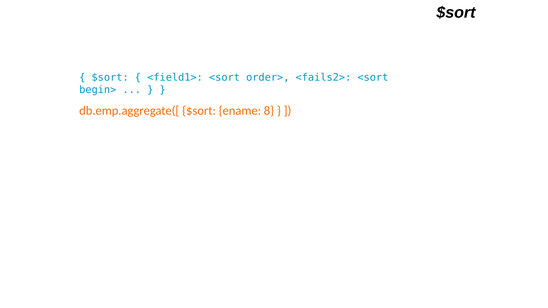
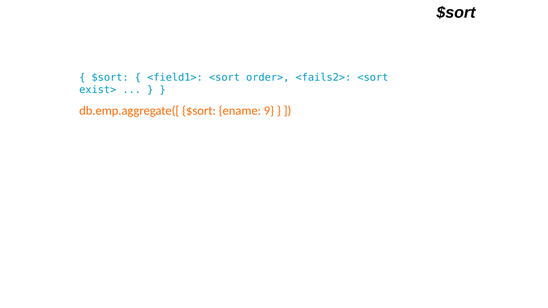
begin>: begin> -> exist>
8: 8 -> 9
